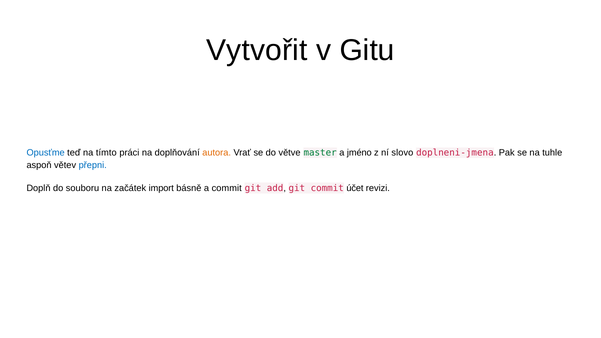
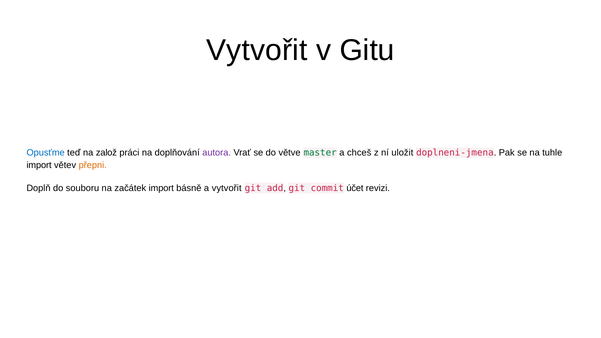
tímto: tímto -> založ
autora colour: orange -> purple
jméno: jméno -> chceš
slovo: slovo -> uložit
aspoň at (39, 165): aspoň -> import
přepni colour: blue -> orange
a commit: commit -> vytvořit
